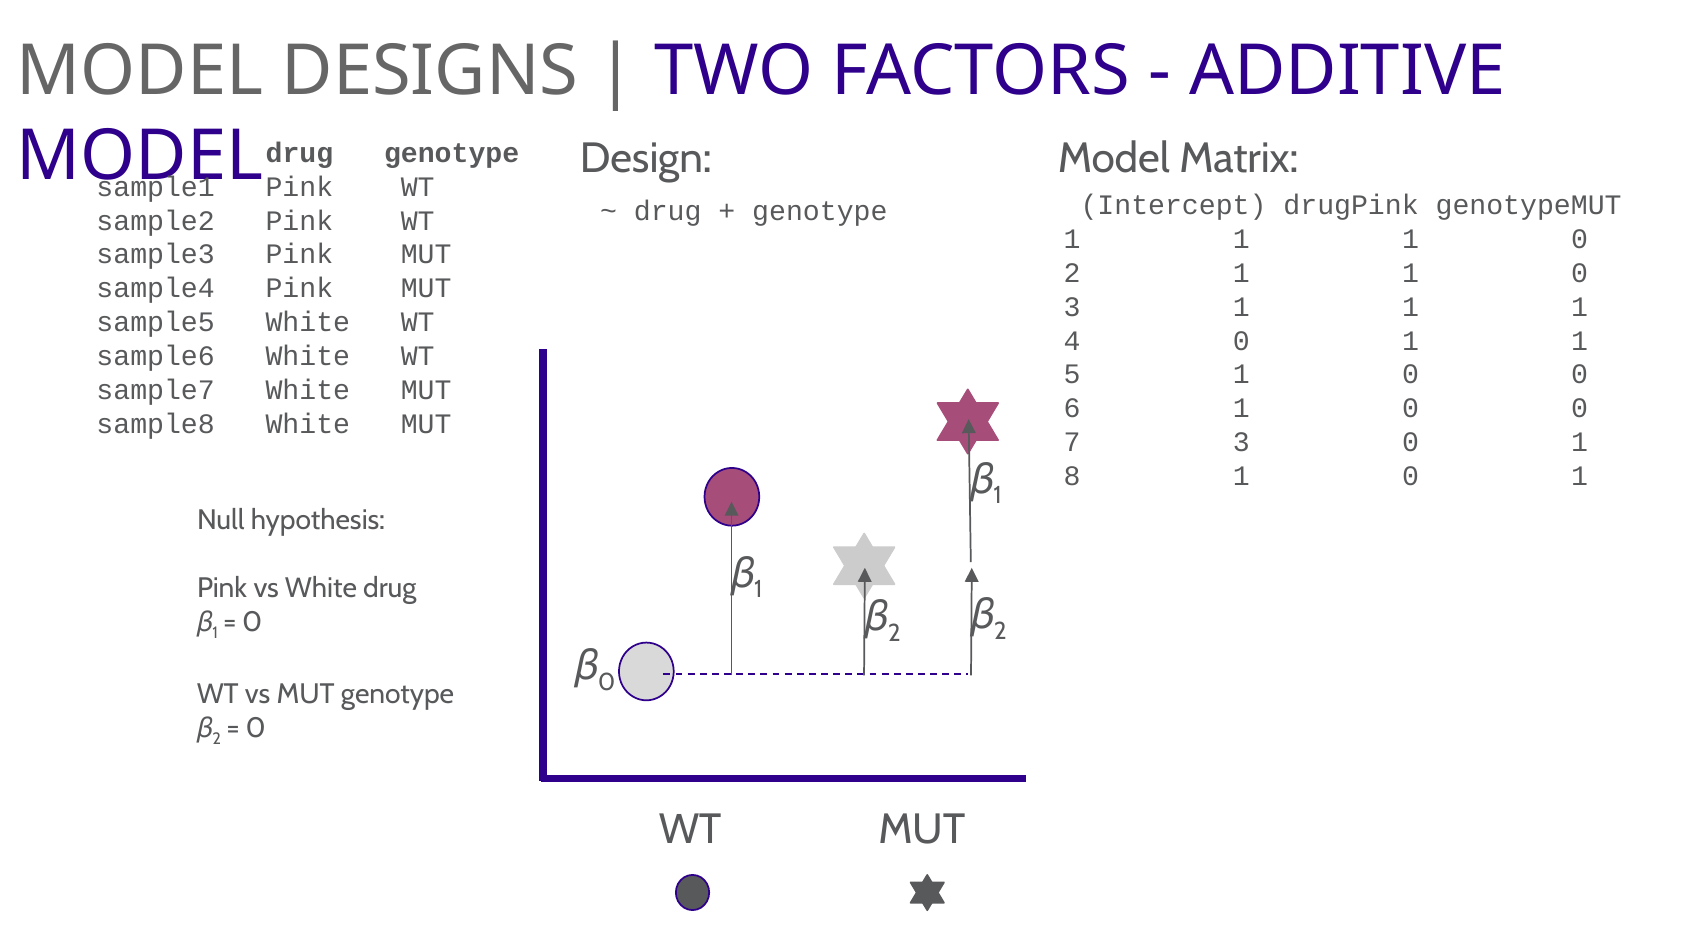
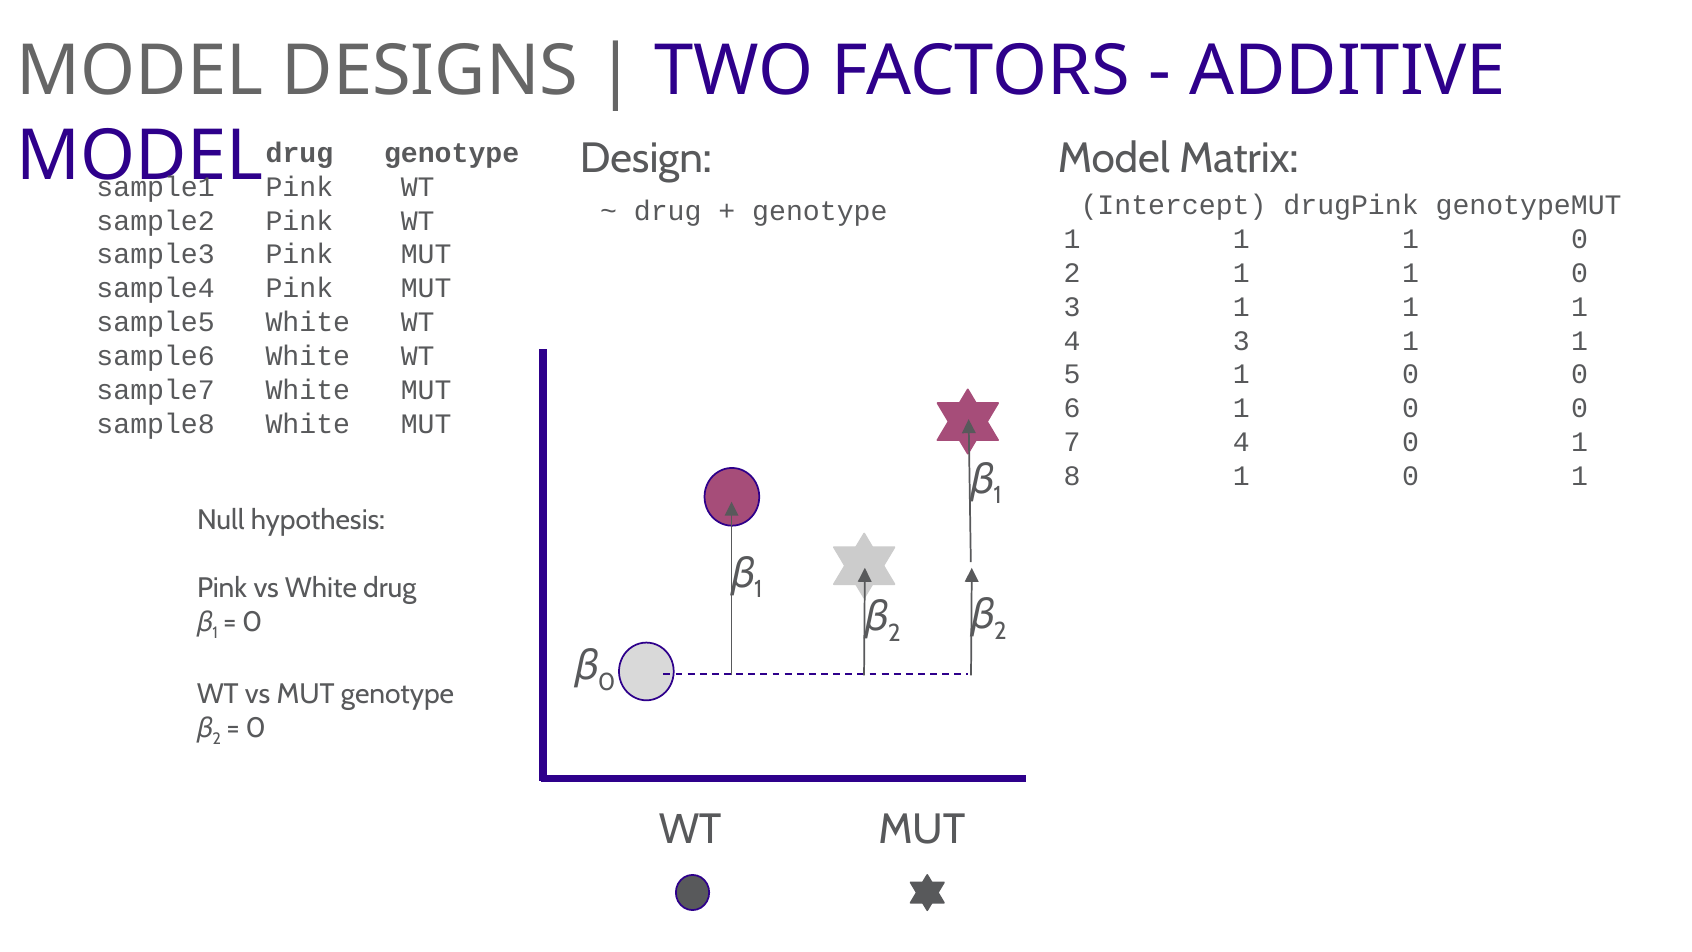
4 0: 0 -> 3
7 3: 3 -> 4
